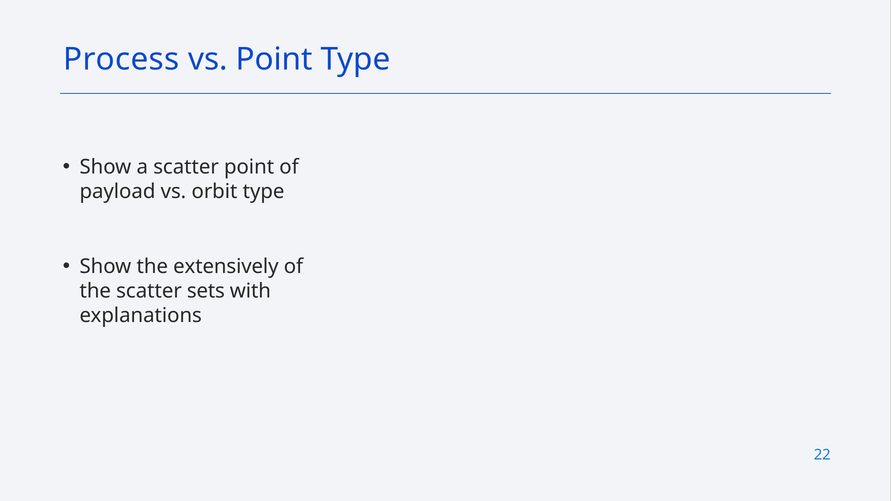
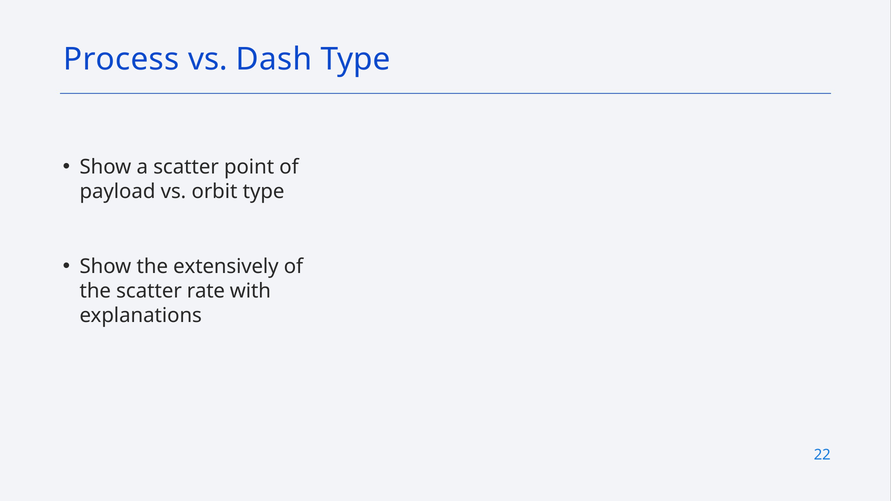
vs Point: Point -> Dash
sets: sets -> rate
